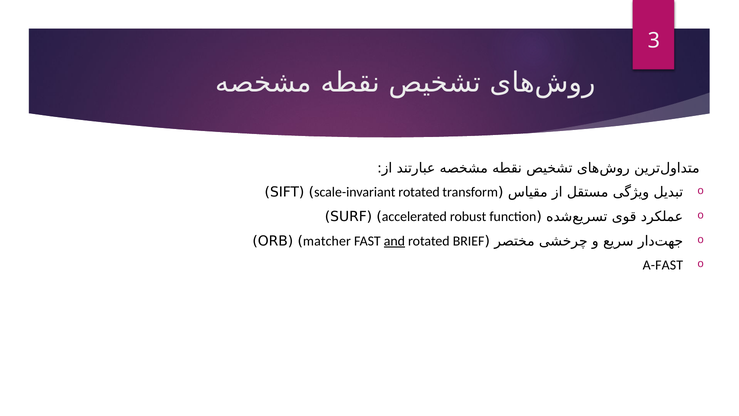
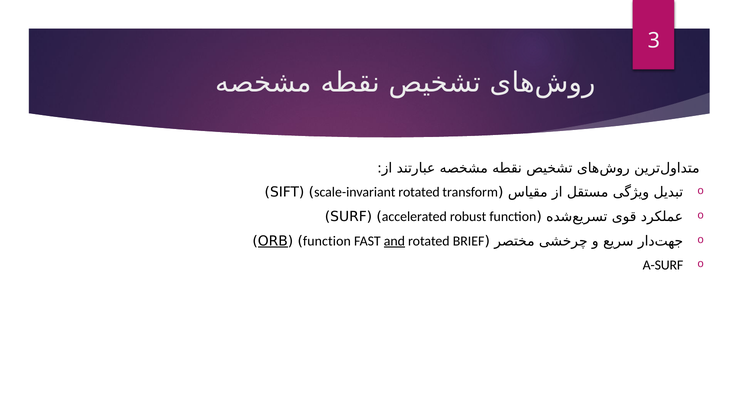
ORB underline: none -> present
matcher at (327, 241): matcher -> function
A-FAST: A-FAST -> A-SURF
